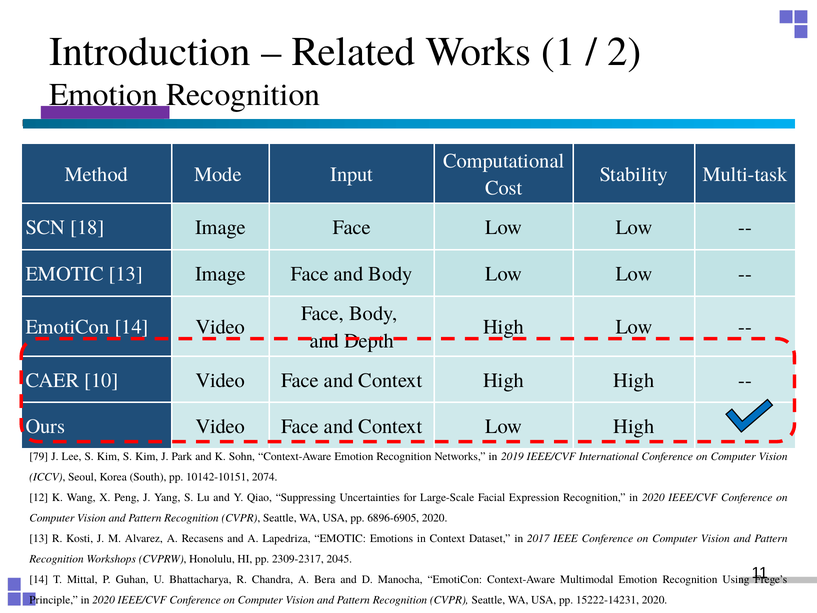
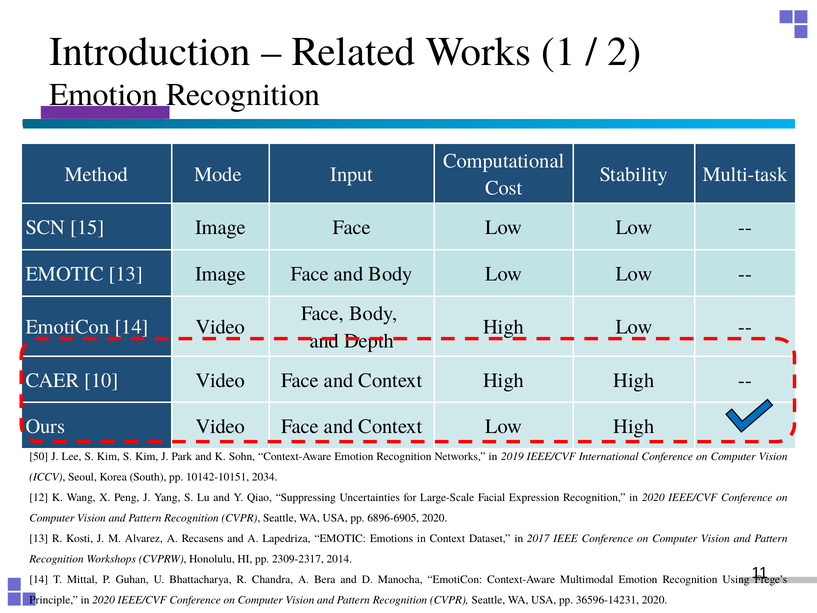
18: 18 -> 15
79: 79 -> 50
2074: 2074 -> 2034
2045: 2045 -> 2014
15222-14231: 15222-14231 -> 36596-14231
